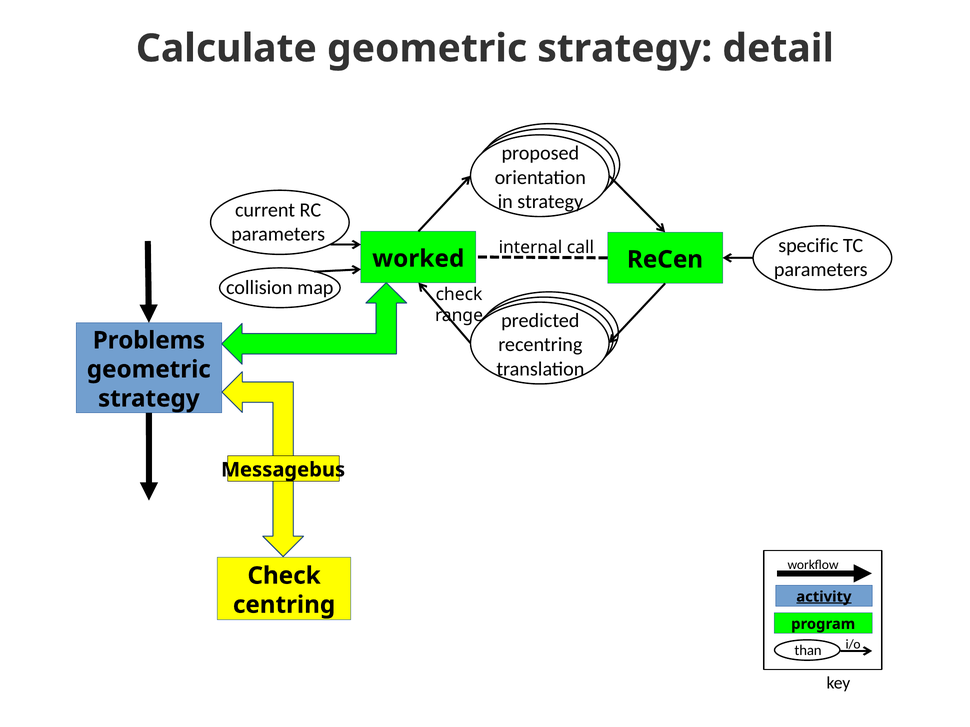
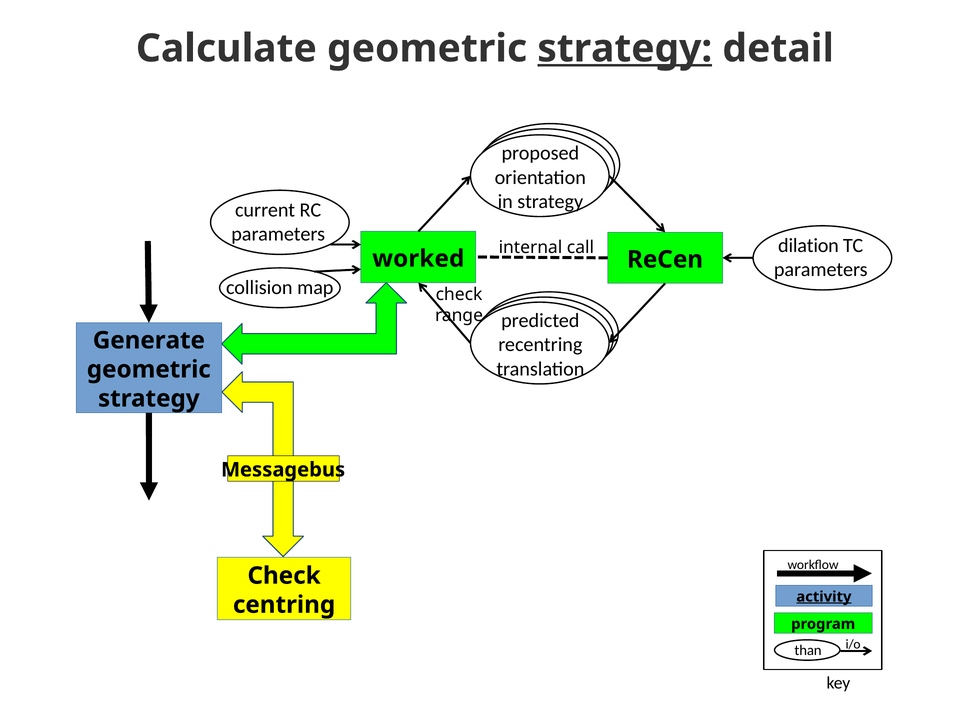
strategy at (625, 49) underline: none -> present
specific: specific -> dilation
Problems: Problems -> Generate
